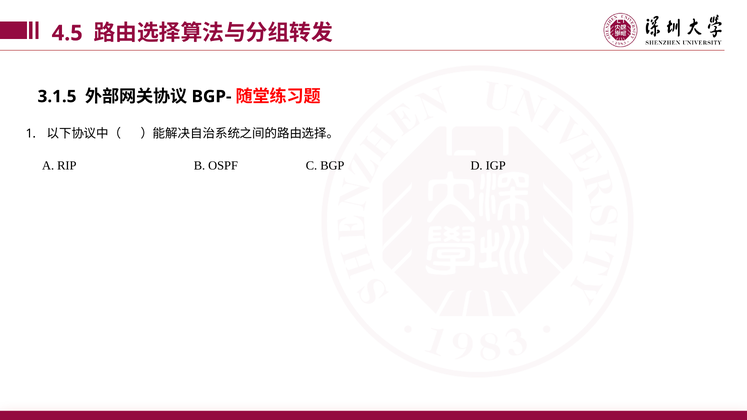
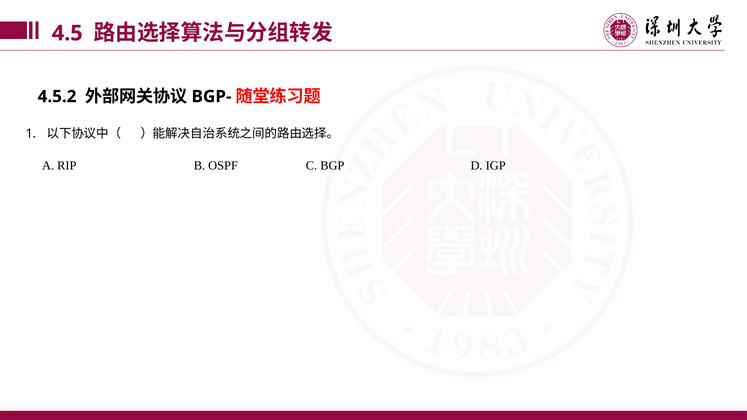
3.1.5: 3.1.5 -> 4.5.2
